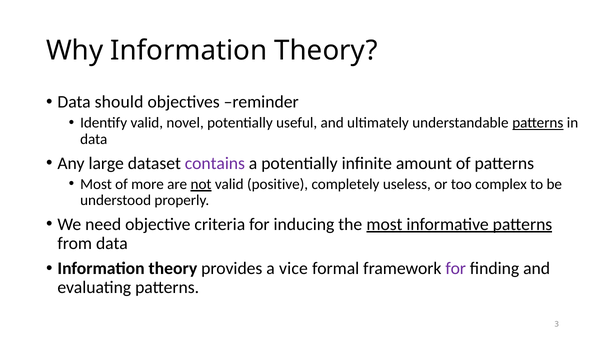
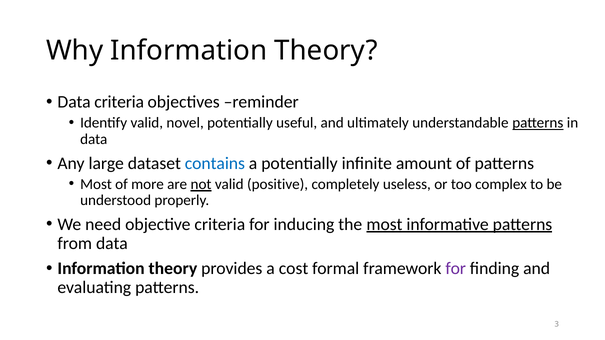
Data should: should -> criteria
contains colour: purple -> blue
vice: vice -> cost
